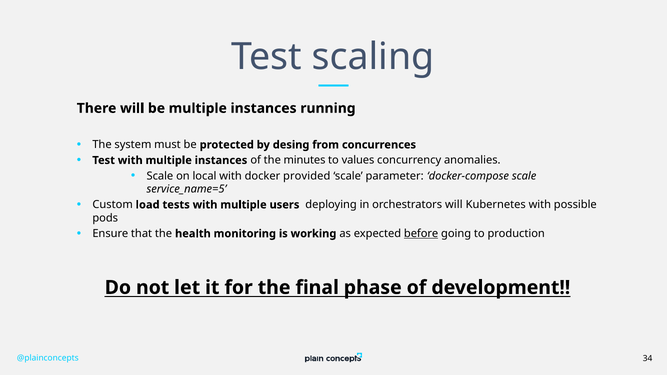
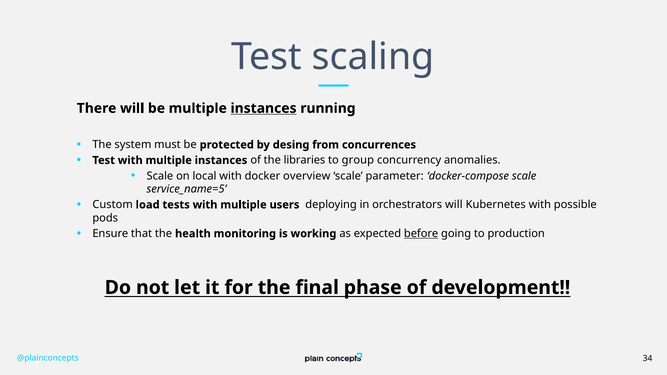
instances at (264, 108) underline: none -> present
minutes: minutes -> libraries
values: values -> group
provided: provided -> overview
